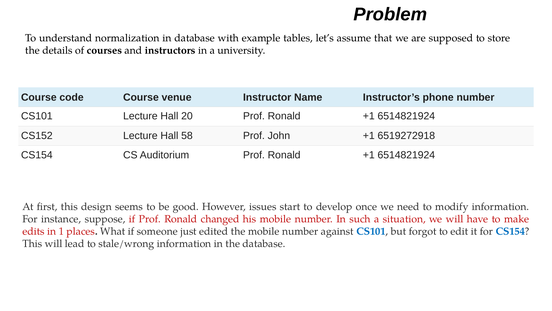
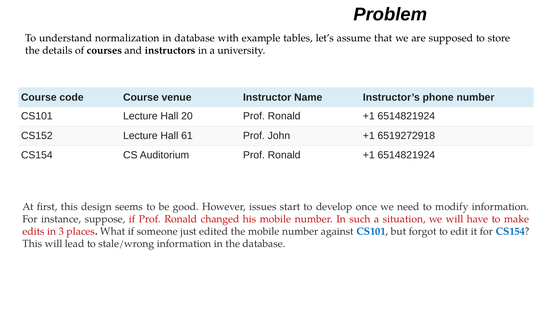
58: 58 -> 61
1: 1 -> 3
